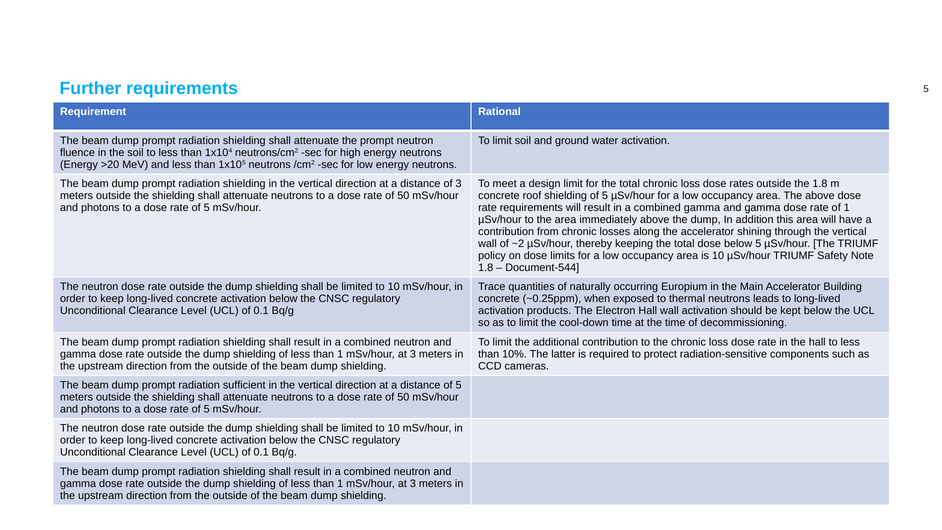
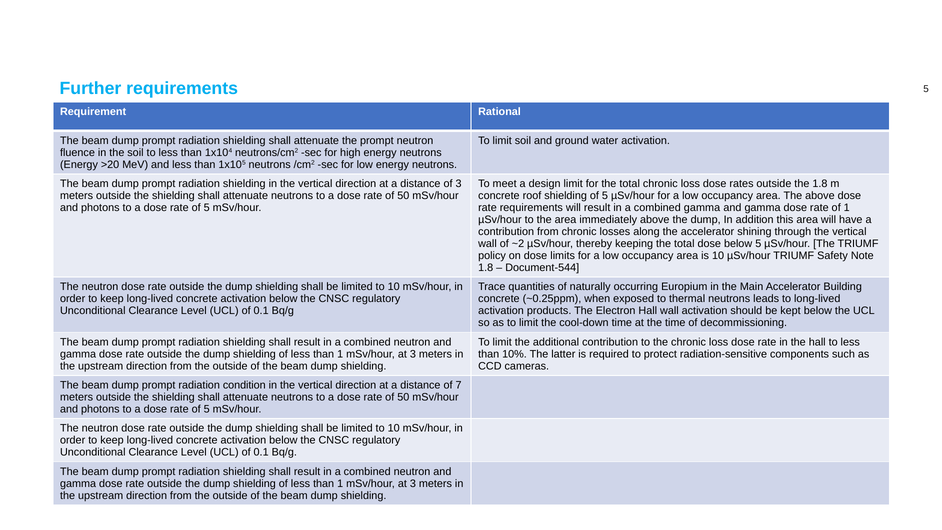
sufficient: sufficient -> condition
distance of 5: 5 -> 7
